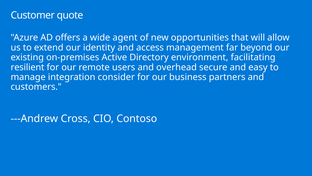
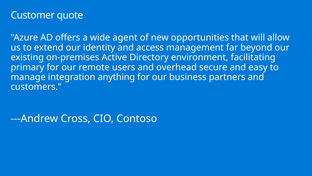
resilient: resilient -> primary
consider: consider -> anything
